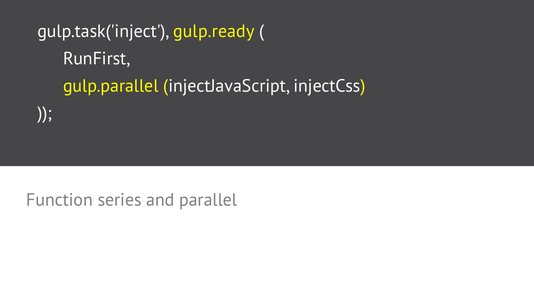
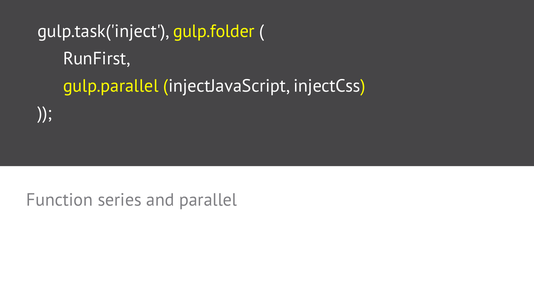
gulp.ready: gulp.ready -> gulp.folder
